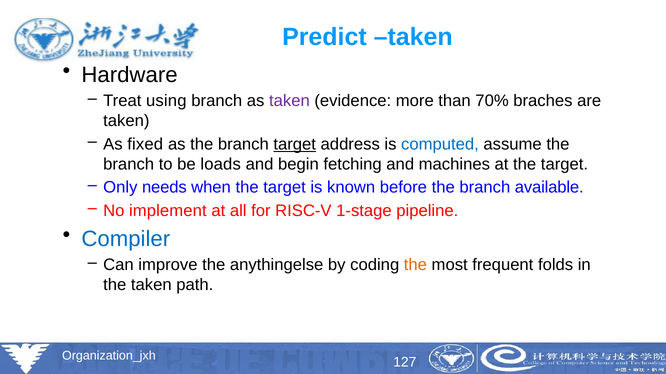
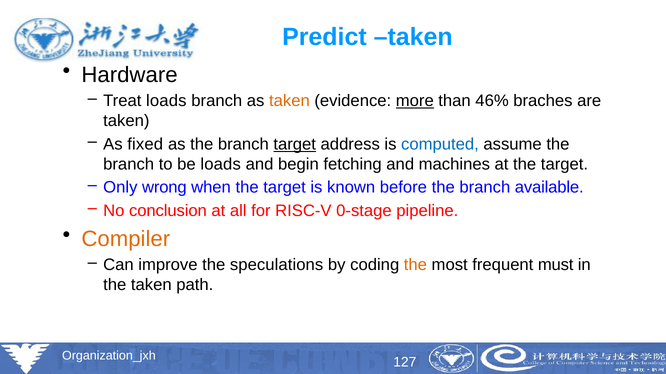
Treat using: using -> loads
taken at (289, 101) colour: purple -> orange
more underline: none -> present
70%: 70% -> 46%
needs: needs -> wrong
implement: implement -> conclusion
1-stage: 1-stage -> 0-stage
Compiler colour: blue -> orange
anythingelse: anythingelse -> speculations
folds: folds -> must
